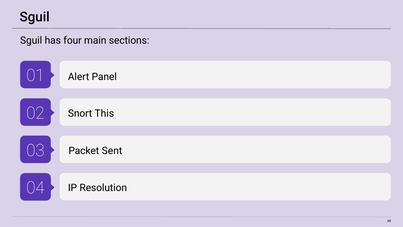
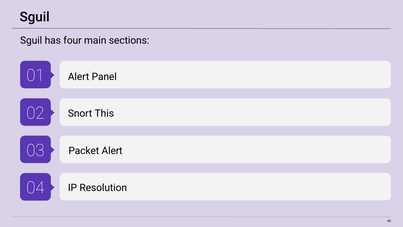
Packet Sent: Sent -> Alert
